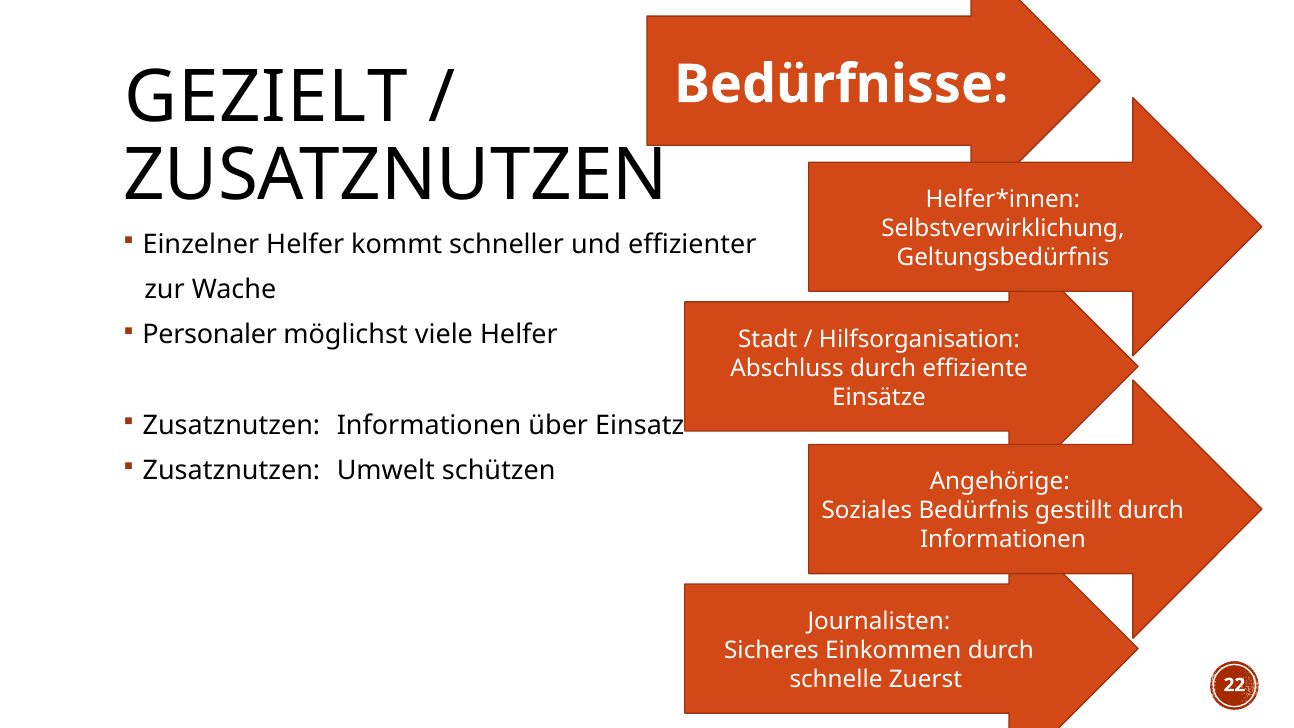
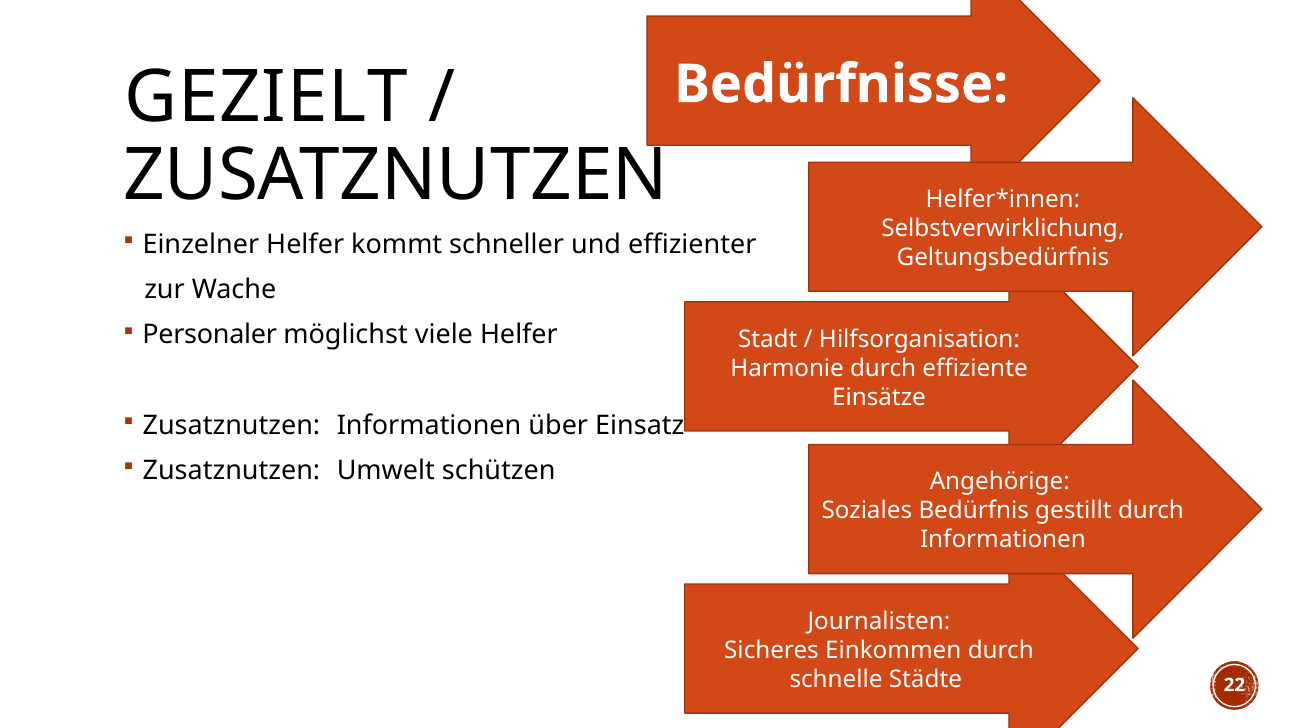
Abschluss: Abschluss -> Harmonie
Zuerst: Zuerst -> Städte
